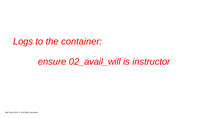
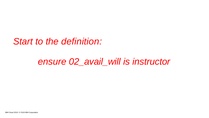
Logs: Logs -> Start
container: container -> definition
